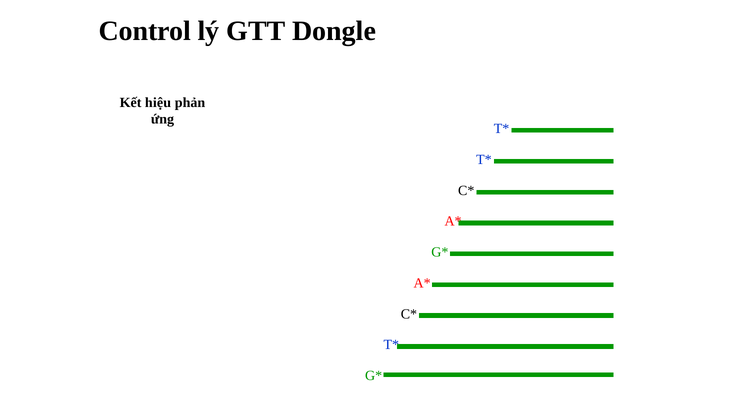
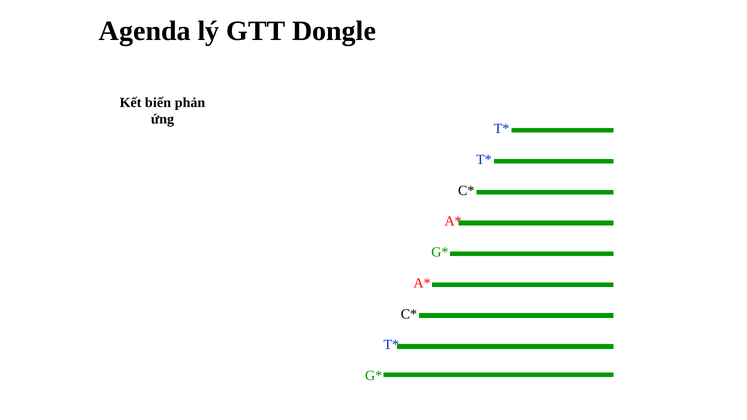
Control: Control -> Agenda
hiệu: hiệu -> biến
